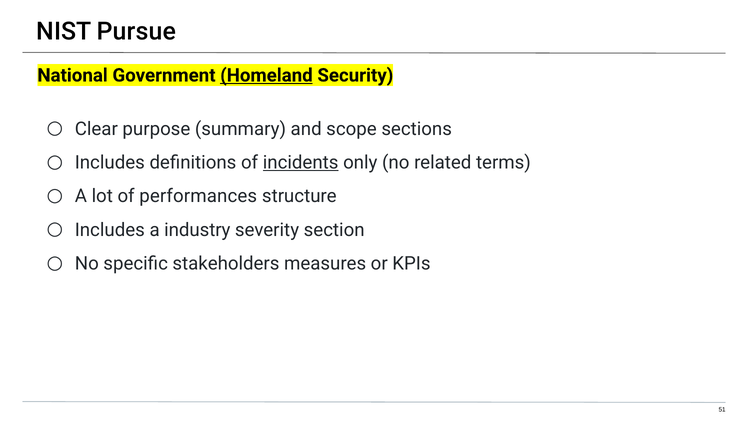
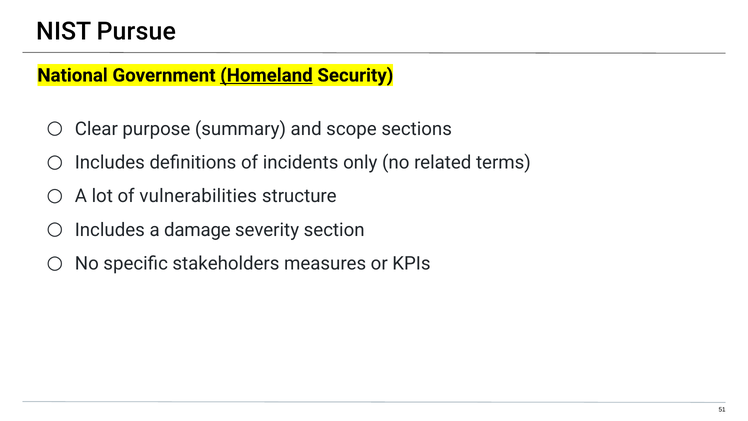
incidents underline: present -> none
performances: performances -> vulnerabilities
industry: industry -> damage
